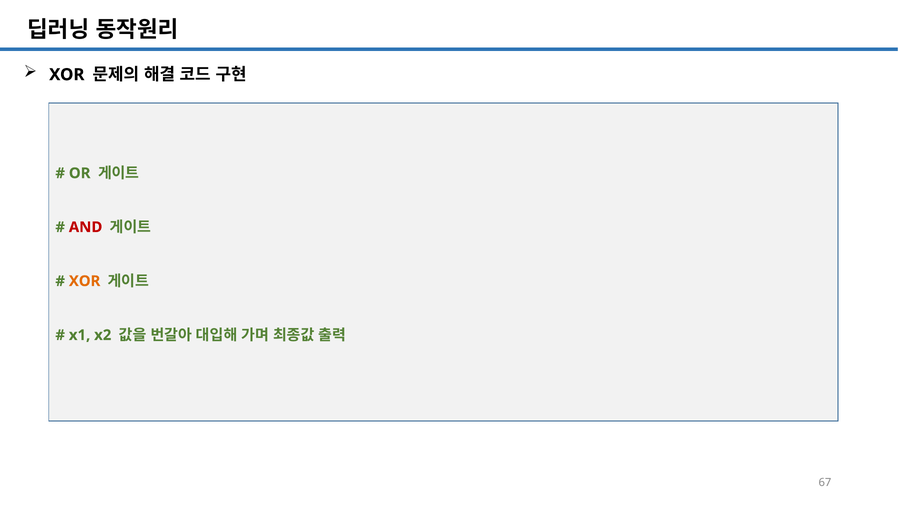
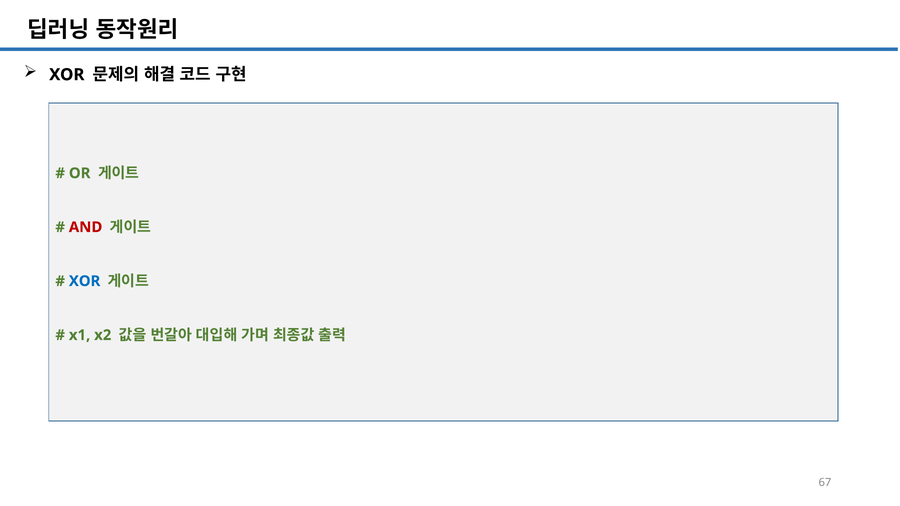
XOR at (85, 281) colour: orange -> blue
